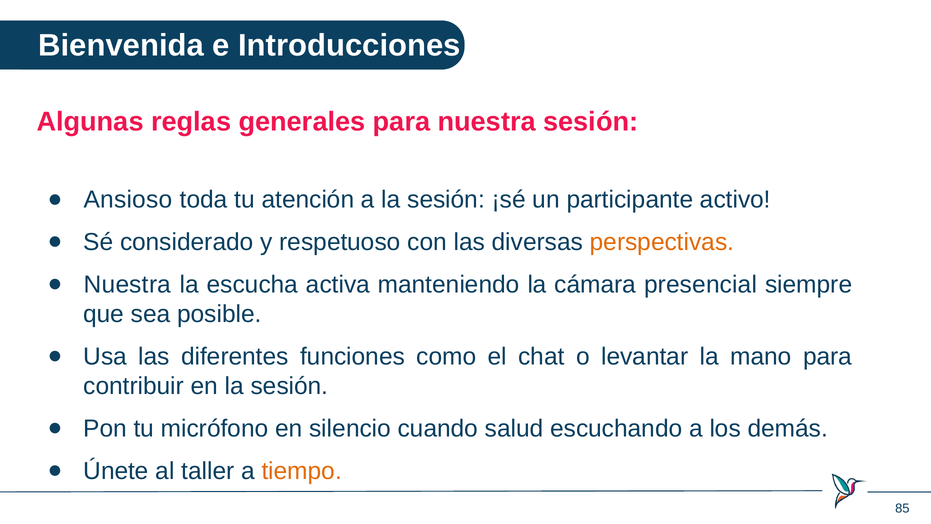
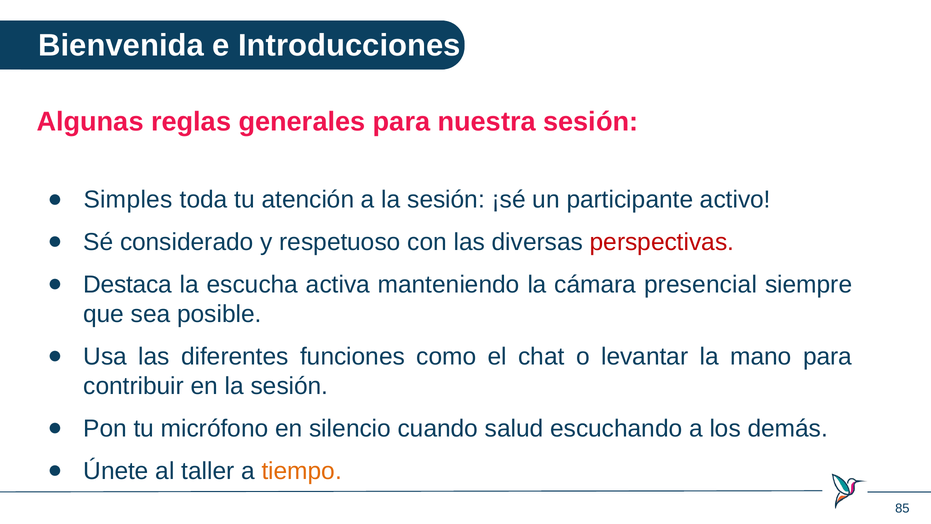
Ansioso: Ansioso -> Simples
perspectivas colour: orange -> red
Nuestra at (127, 285): Nuestra -> Destaca
